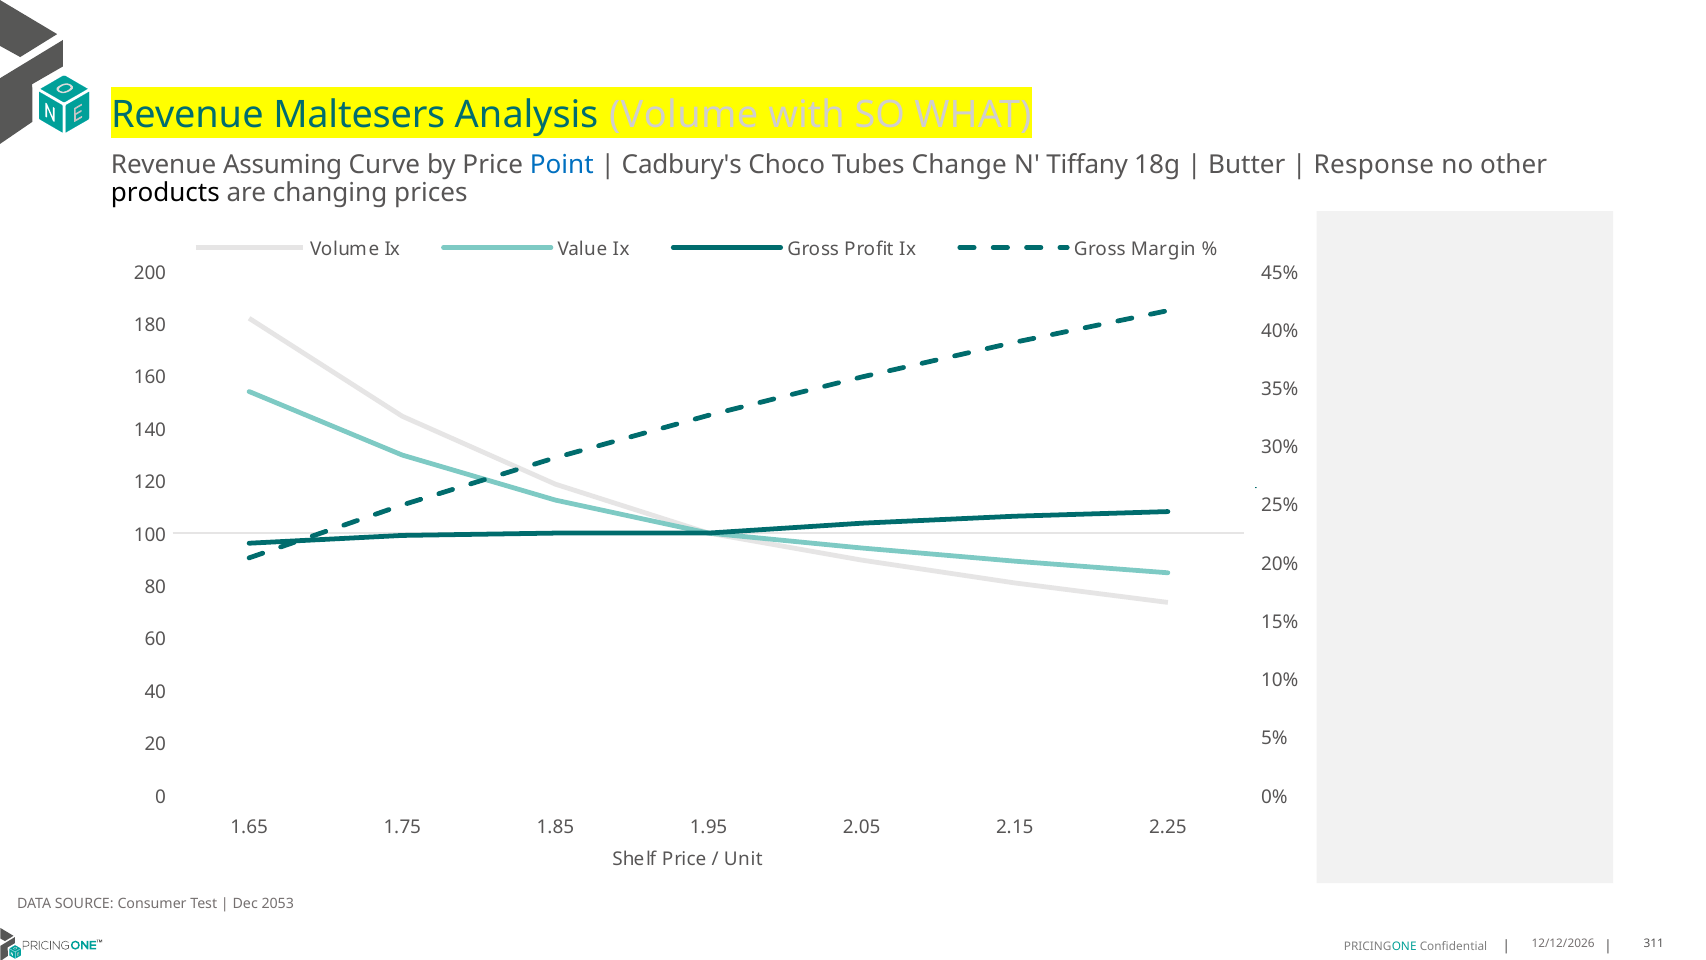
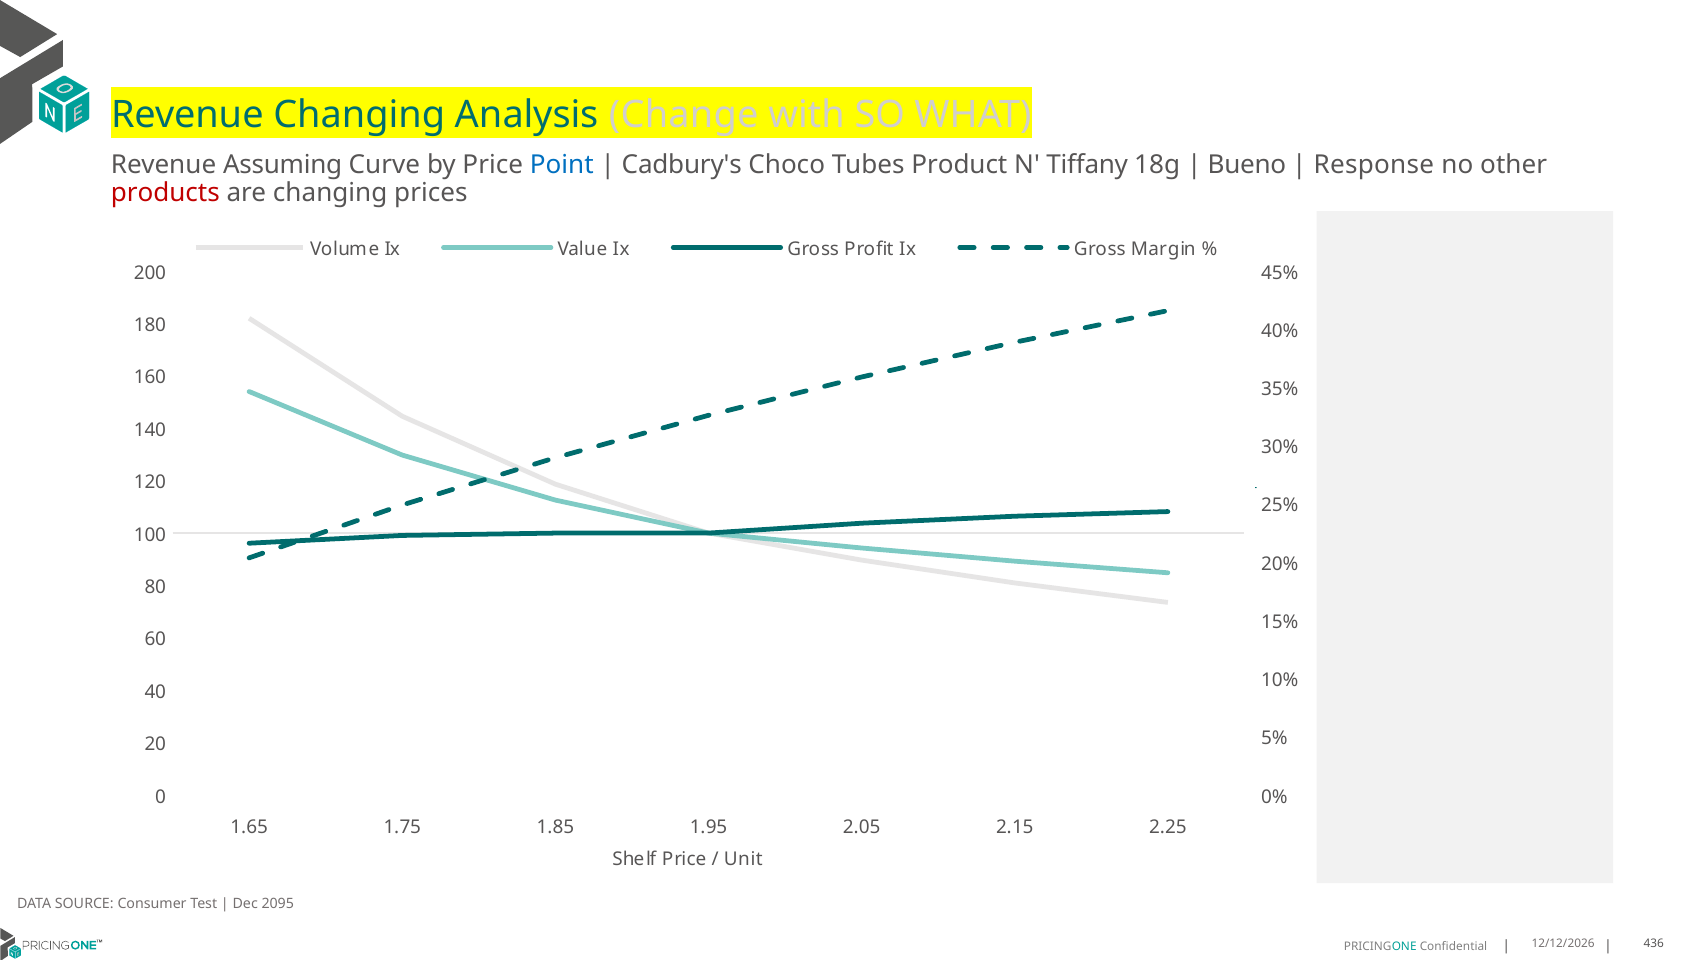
Revenue Maltesers: Maltesers -> Changing
Analysis Volume: Volume -> Change
Change: Change -> Product
Butter: Butter -> Bueno
products colour: black -> red
2053: 2053 -> 2095
311: 311 -> 436
